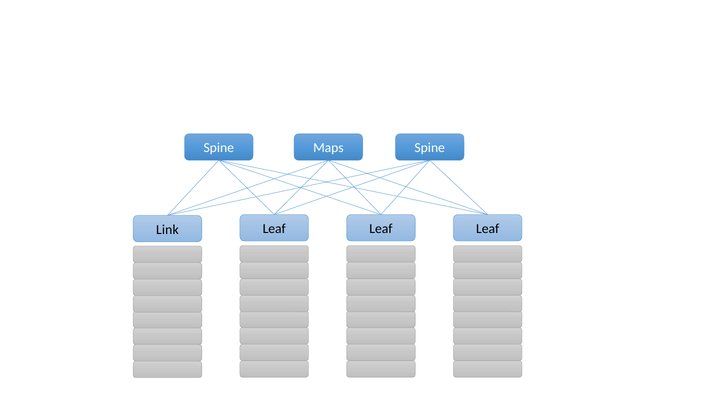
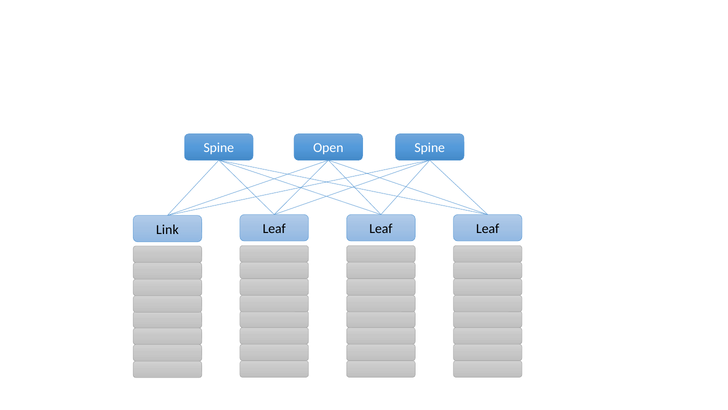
Maps: Maps -> Open
